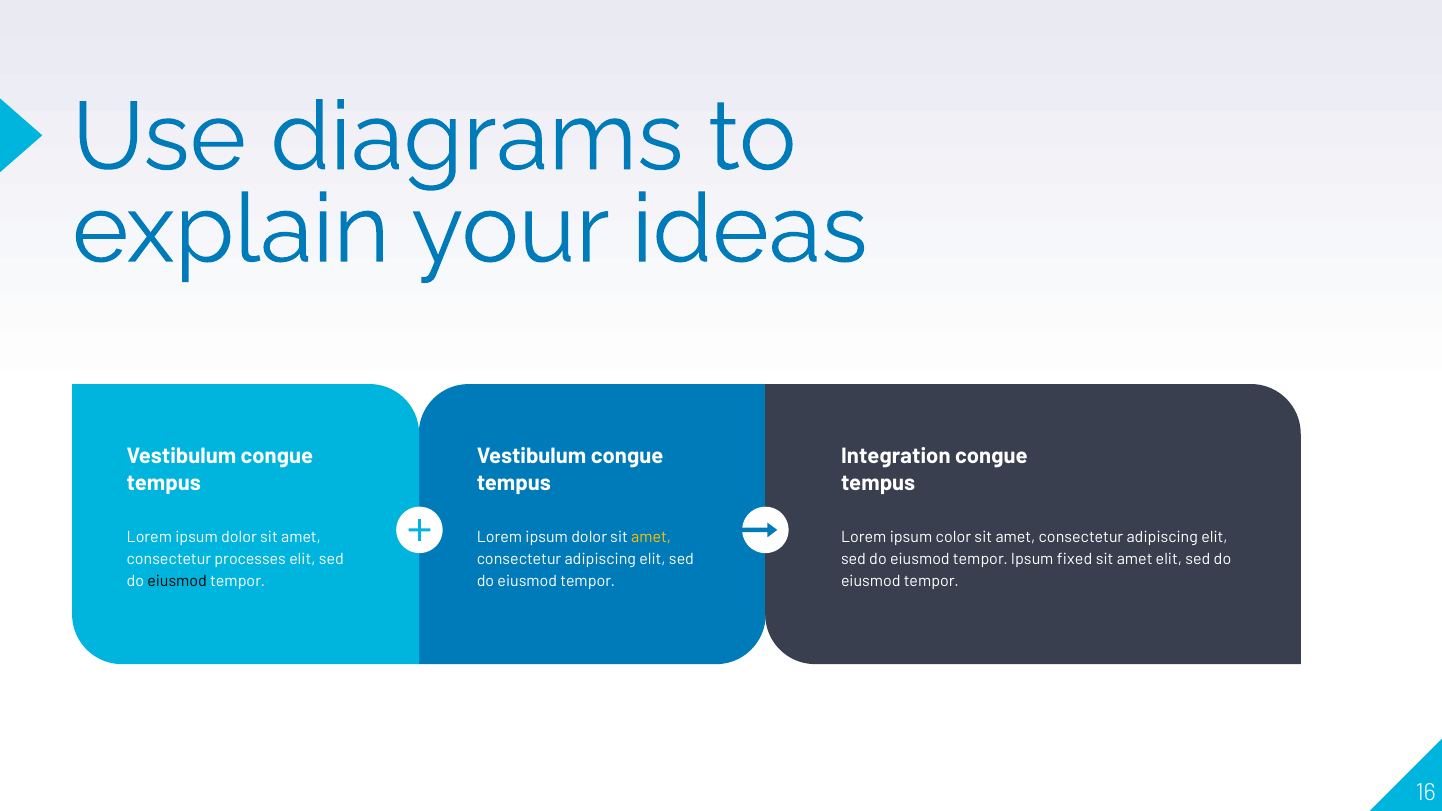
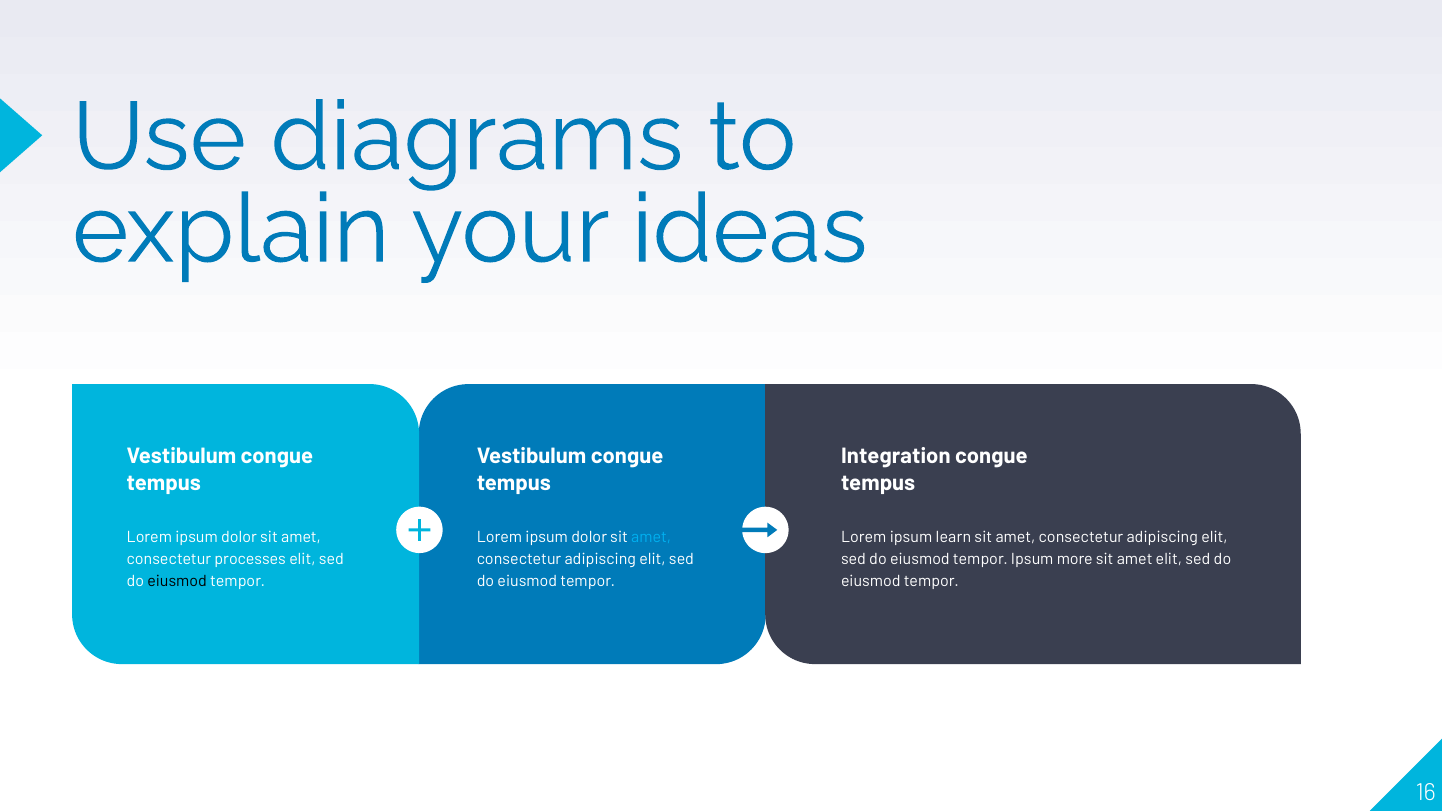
amet at (651, 538) colour: yellow -> light blue
color: color -> learn
fixed: fixed -> more
